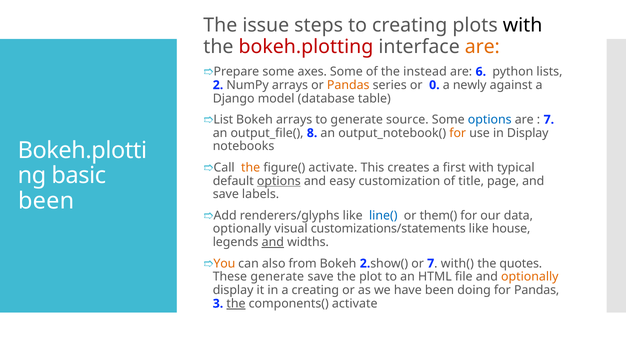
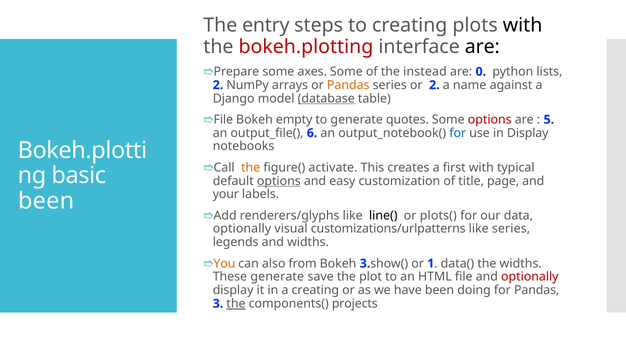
issue: issue -> entry
are at (482, 47) colour: orange -> black
6: 6 -> 0
or 0: 0 -> 2
newly: newly -> name
database underline: none -> present
List at (223, 120): List -> File
Bokeh arrays: arrays -> empty
source: source -> quotes
options at (490, 120) colour: blue -> red
7 at (549, 120): 7 -> 5
8: 8 -> 6
for at (458, 133) colour: orange -> blue
save at (226, 194): save -> your
line( colour: blue -> black
them(: them( -> plots(
customizations/statements: customizations/statements -> customizations/urlpatterns
like house: house -> series
and at (273, 242) underline: present -> none
Bokeh 2: 2 -> 3
or 7: 7 -> 1
with(: with( -> data(
the quotes: quotes -> widths
optionally at (530, 277) colour: orange -> red
components( activate: activate -> projects
